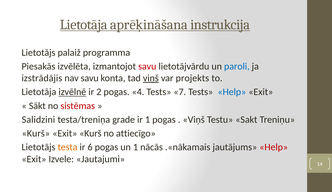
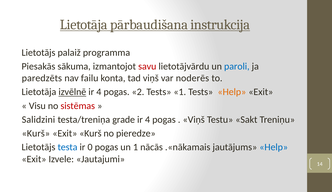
aprēķināšana: aprēķināšana -> pārbaudišana
izvēlēta: izvēlēta -> sākuma
izstrādājis: izstrādājis -> paredzēts
nav savu: savu -> failu
viņš at (151, 78) underline: present -> none
projekts: projekts -> noderēs
2 at (99, 92): 2 -> 4
4: 4 -> 2
Tests 7: 7 -> 1
Help at (232, 92) colour: blue -> orange
Sākt: Sākt -> Visu
1 at (148, 120): 1 -> 4
attiecīgo: attiecīgo -> pieredze
testa colour: orange -> blue
6: 6 -> 0
Help at (274, 147) colour: red -> blue
